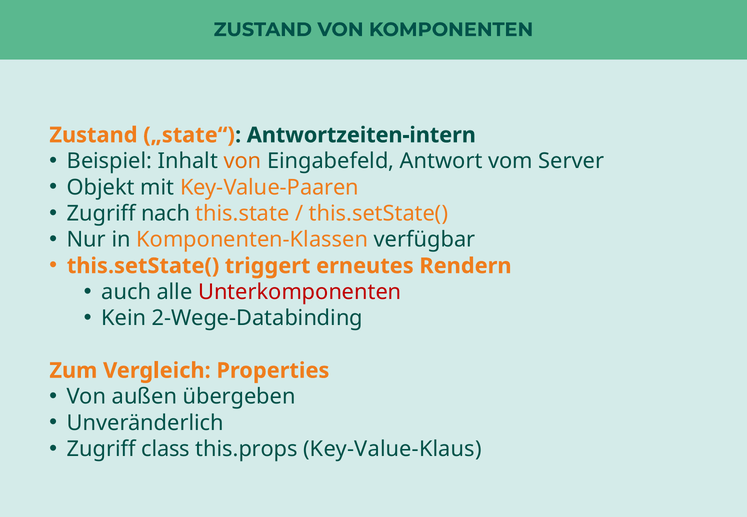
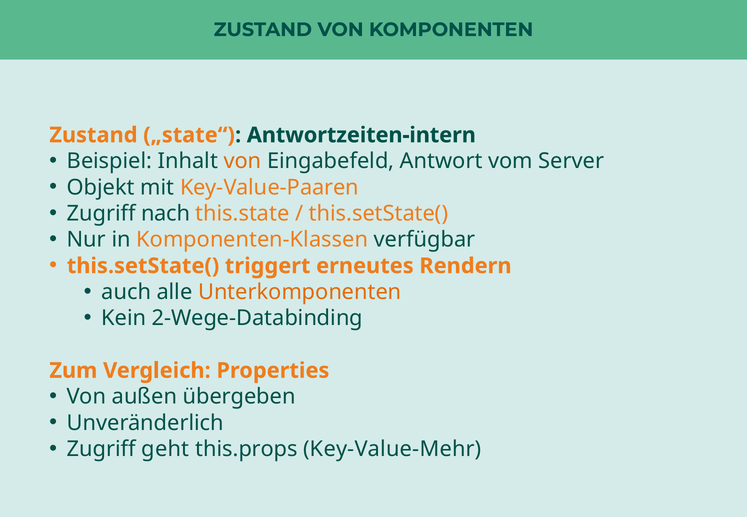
Unterkomponenten colour: red -> orange
class: class -> geht
Key-Value-Klaus: Key-Value-Klaus -> Key-Value-Mehr
